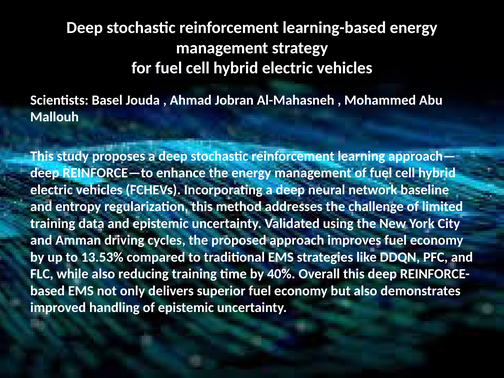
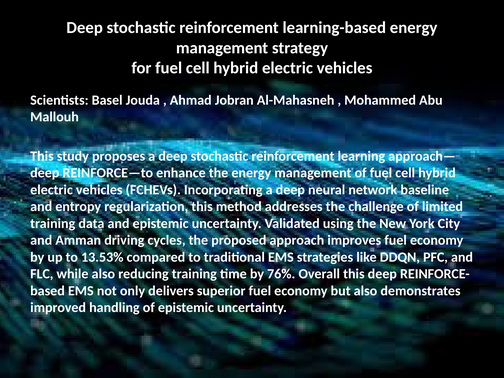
40%: 40% -> 76%
